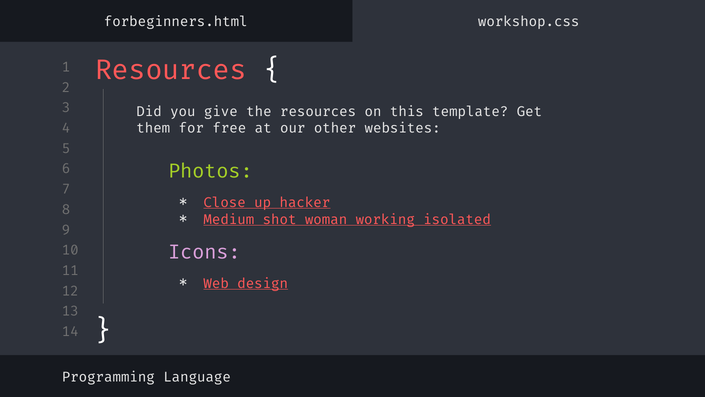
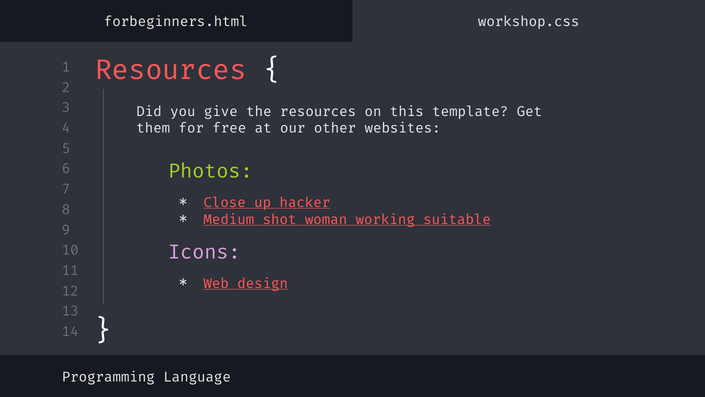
isolated: isolated -> suitable
